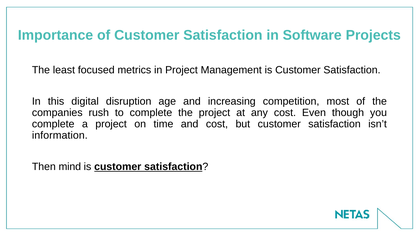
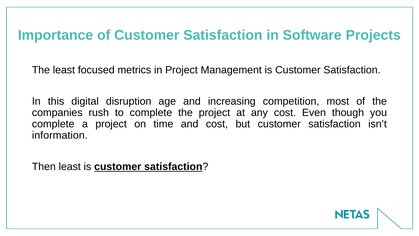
Then mind: mind -> least
